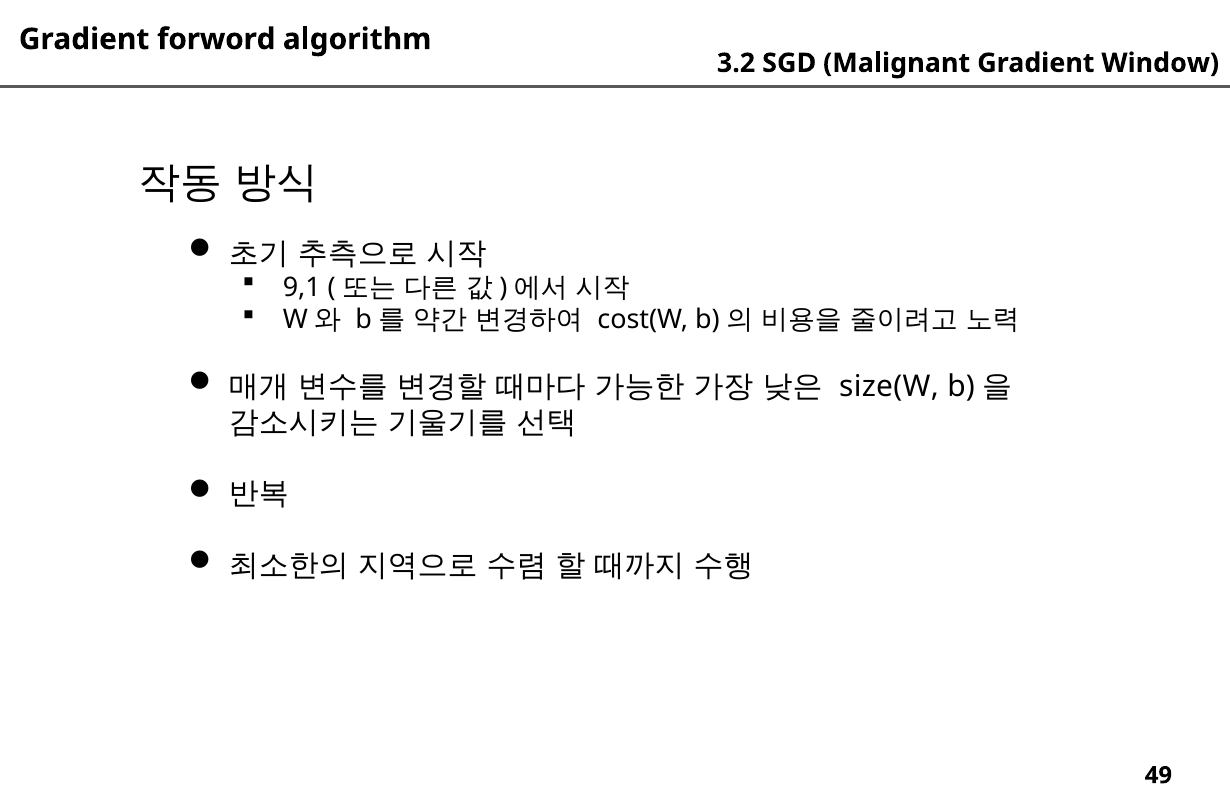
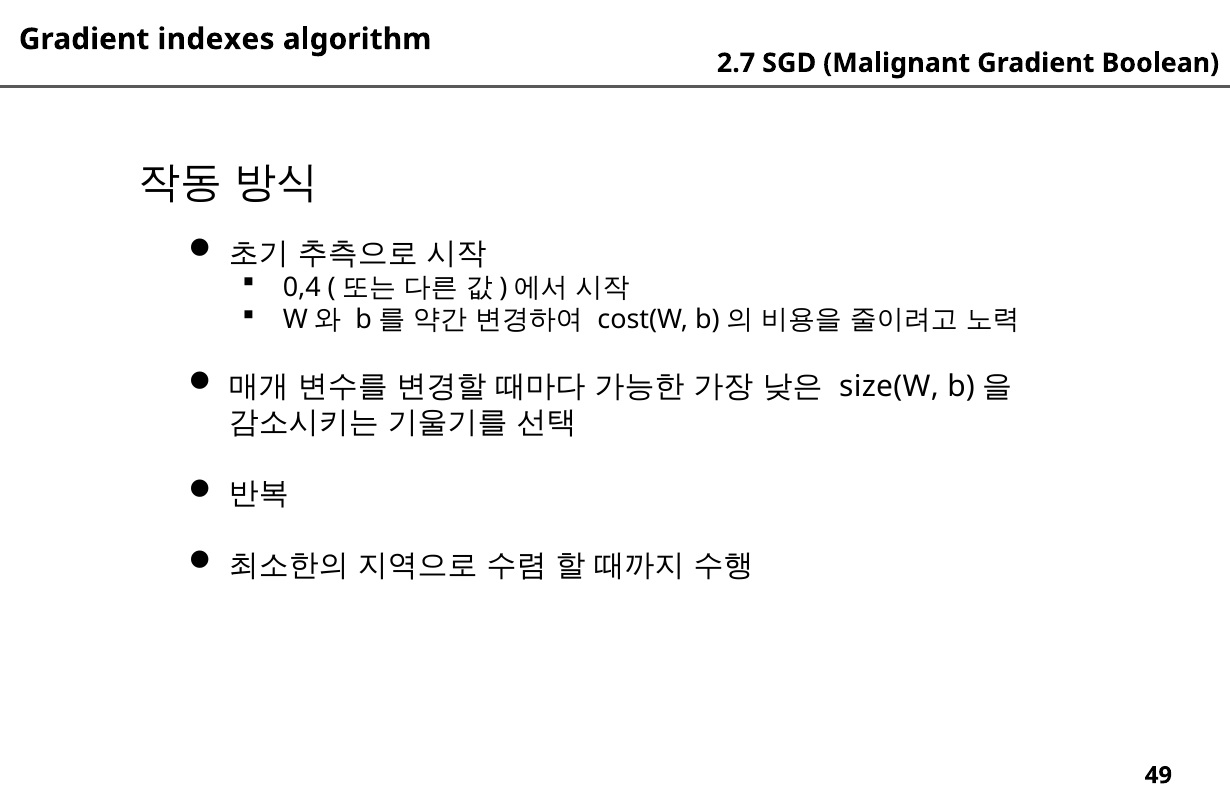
forword: forword -> indexes
3.2: 3.2 -> 2.7
Window: Window -> Boolean
9,1: 9,1 -> 0,4
